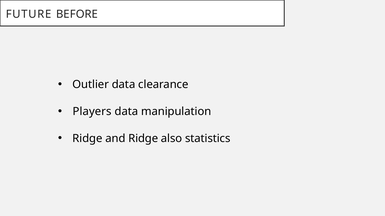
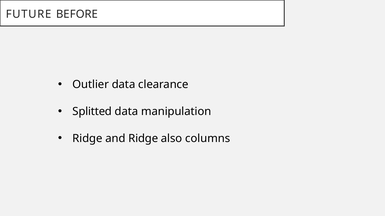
Players: Players -> Splitted
statistics: statistics -> columns
